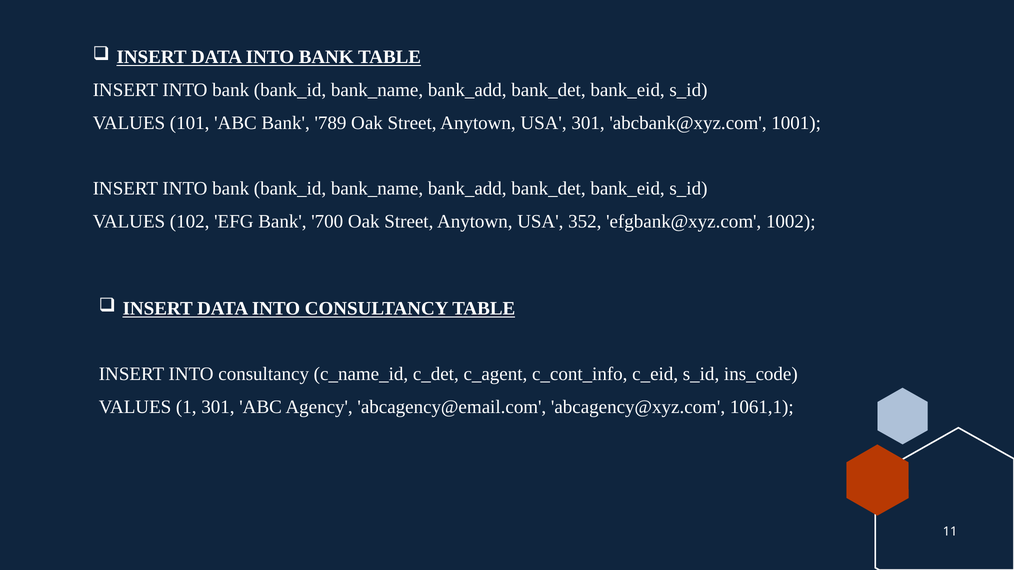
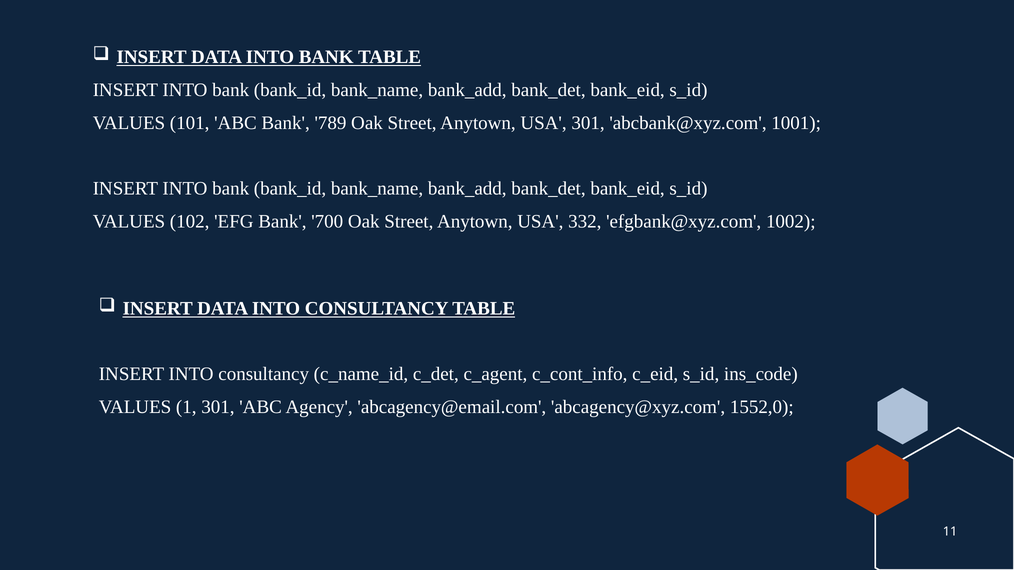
352: 352 -> 332
1061,1: 1061,1 -> 1552,0
